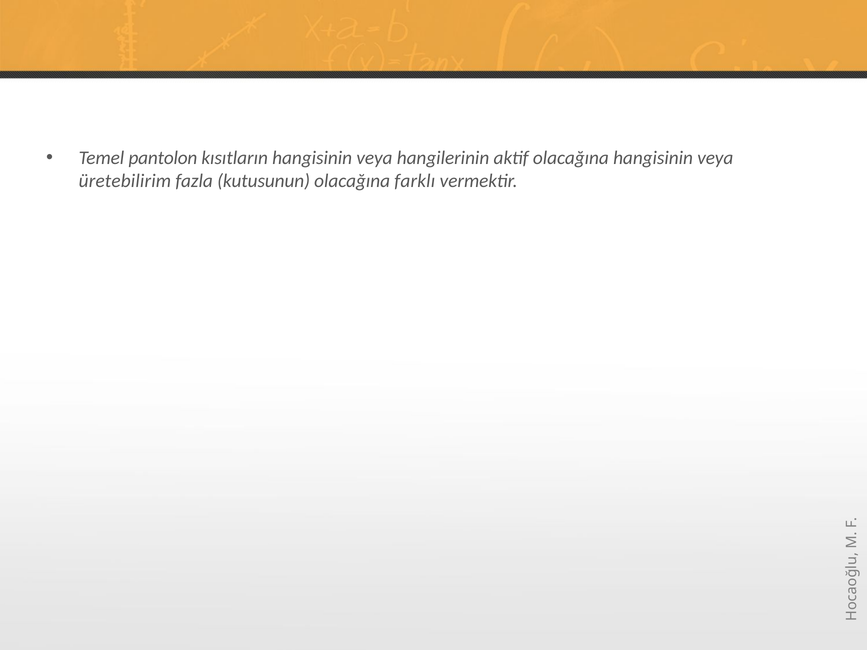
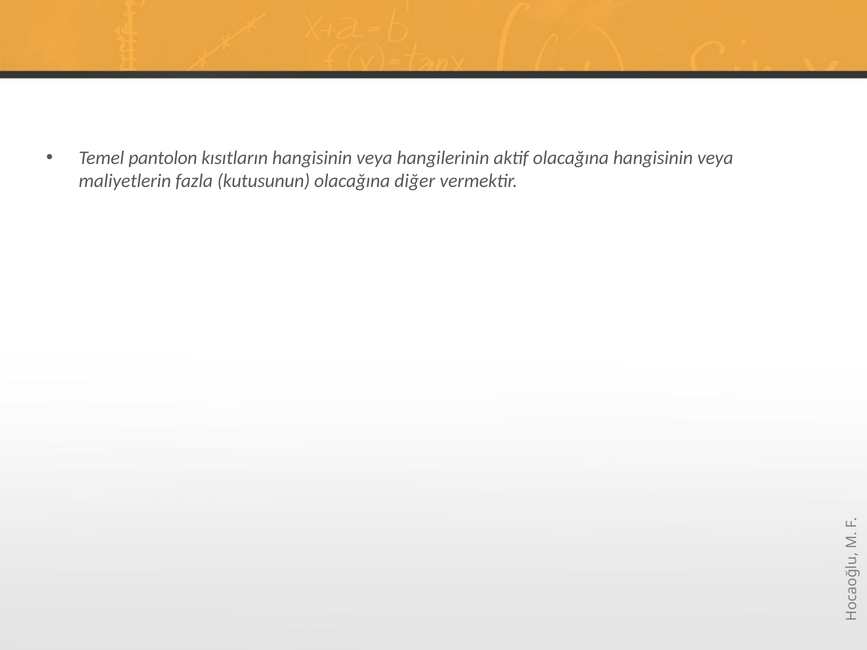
üretebilirim: üretebilirim -> maliyetlerin
farklı: farklı -> diğer
